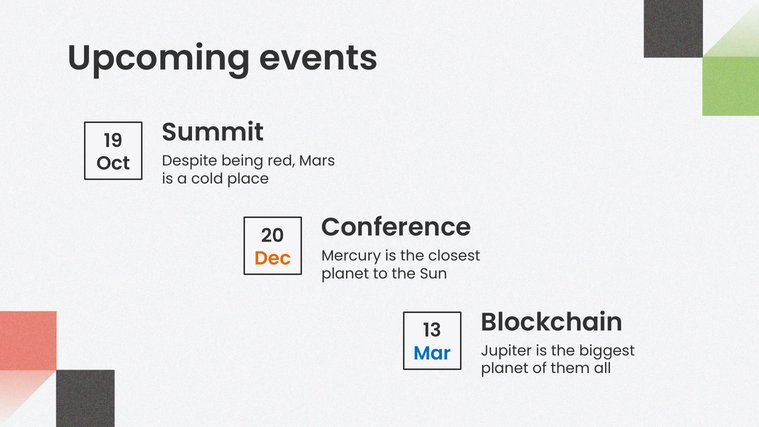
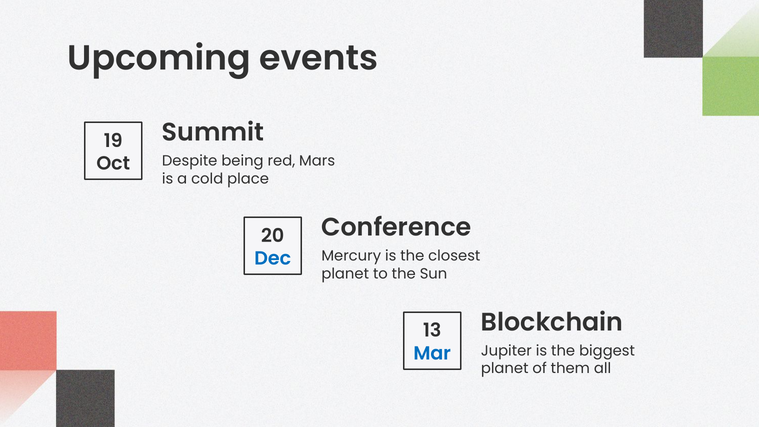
Dec colour: orange -> blue
